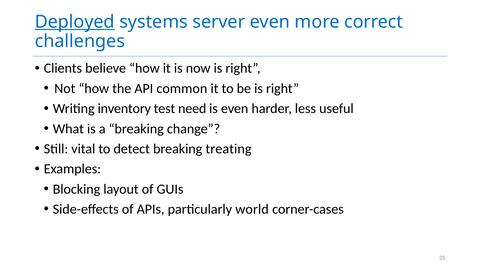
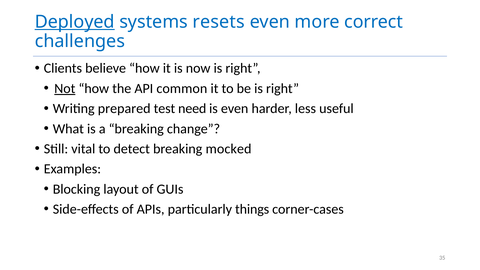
server: server -> resets
Not underline: none -> present
inventory: inventory -> prepared
treating: treating -> mocked
world: world -> things
